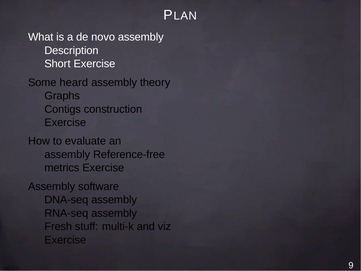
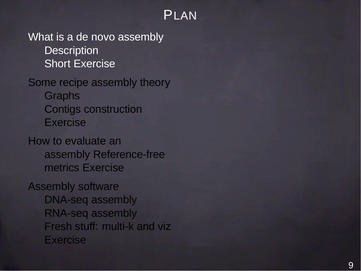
heard: heard -> recipe
